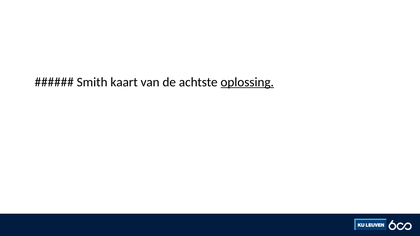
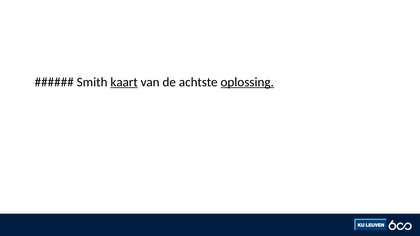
kaart underline: none -> present
